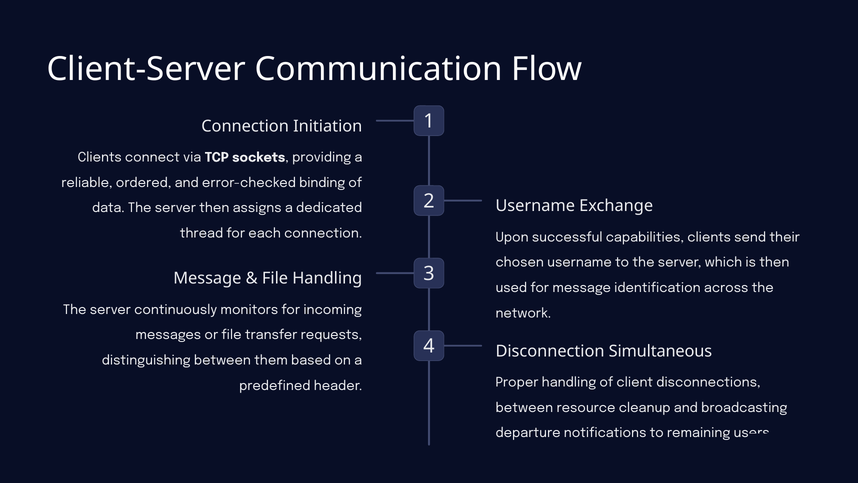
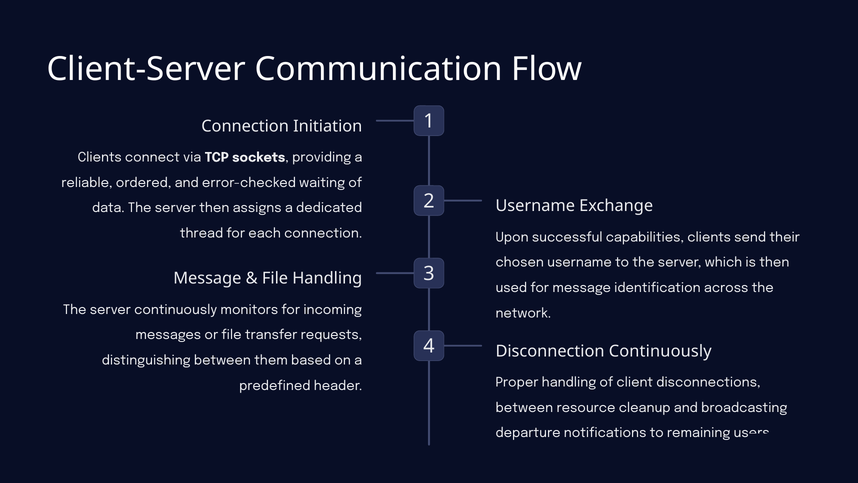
binding: binding -> waiting
Disconnection Simultaneous: Simultaneous -> Continuously
